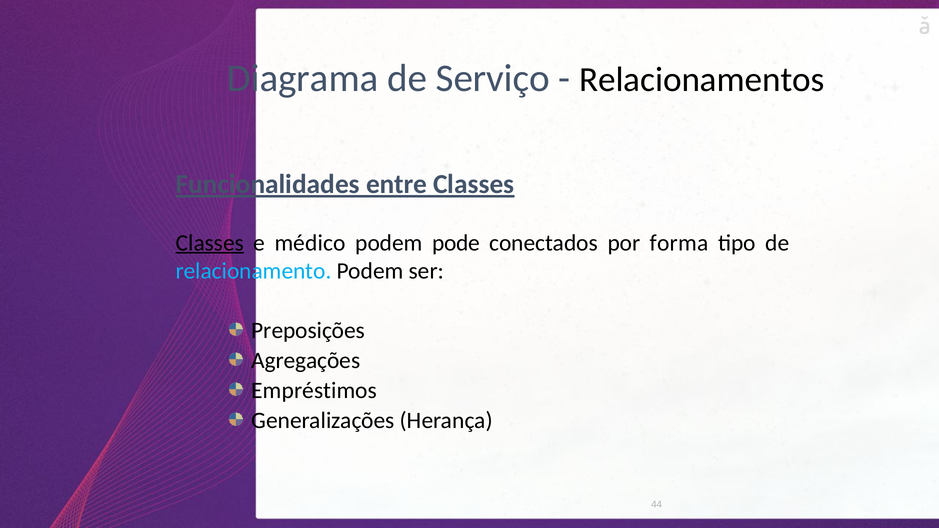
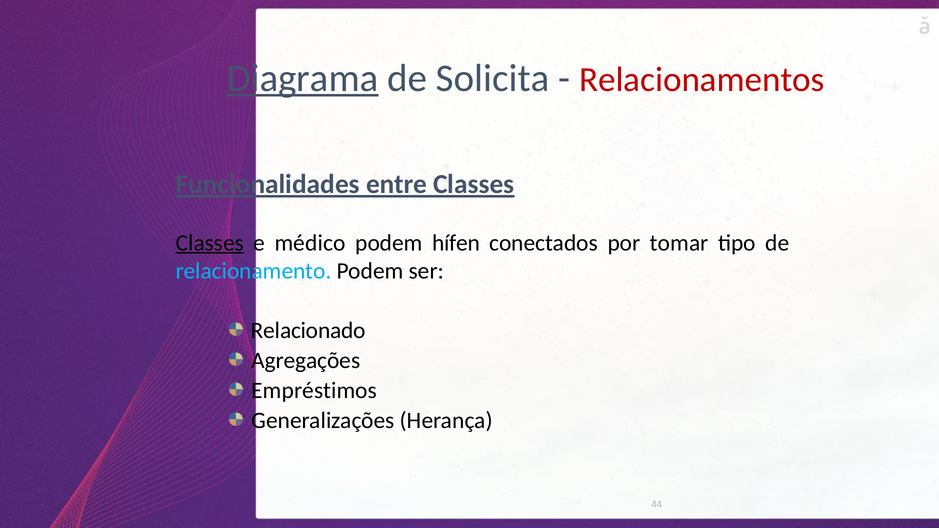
Diagrama underline: none -> present
Serviço: Serviço -> Solicita
Relacionamentos colour: black -> red
pode: pode -> hífen
forma: forma -> tomar
Preposições: Preposições -> Relacionado
